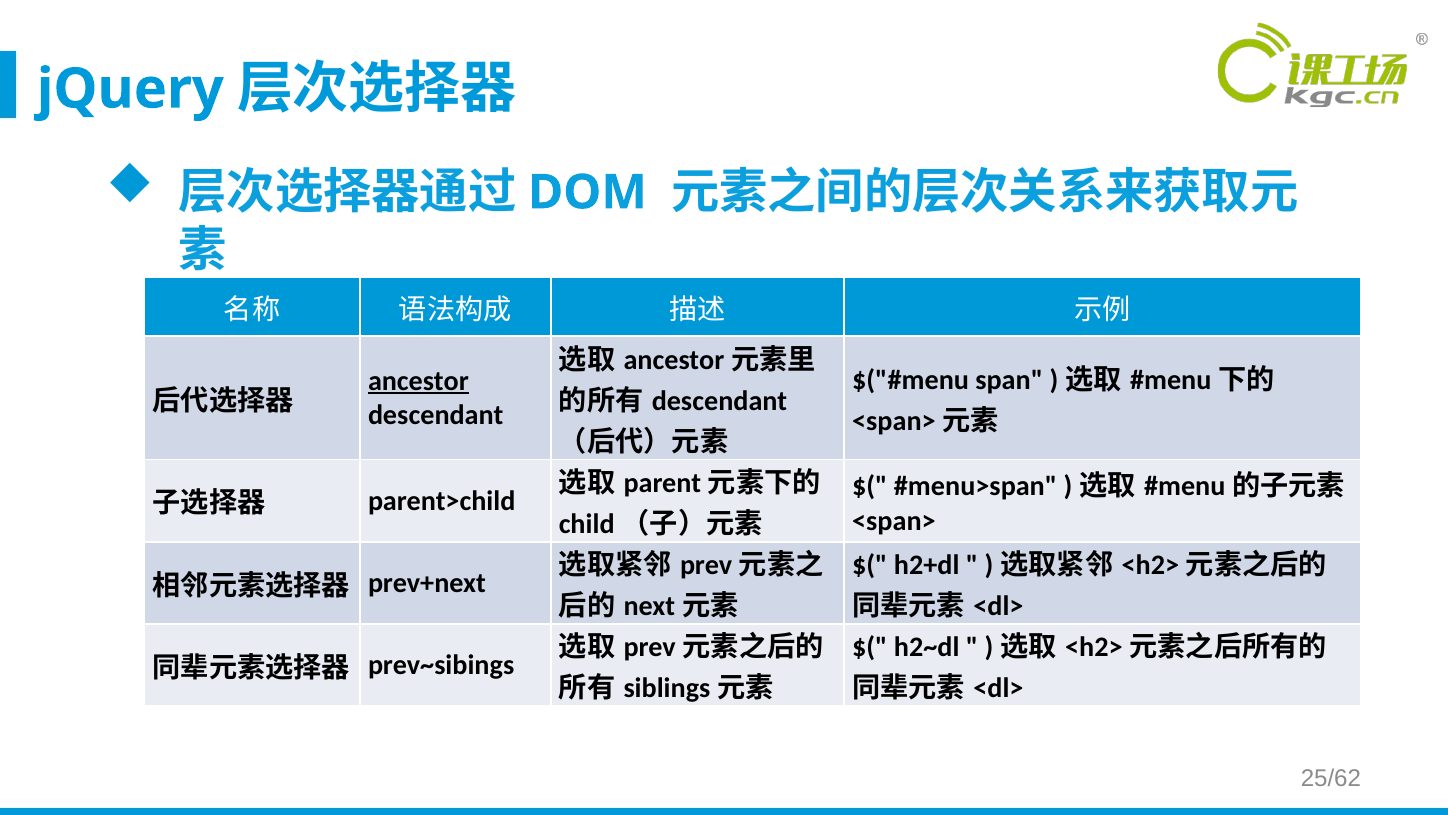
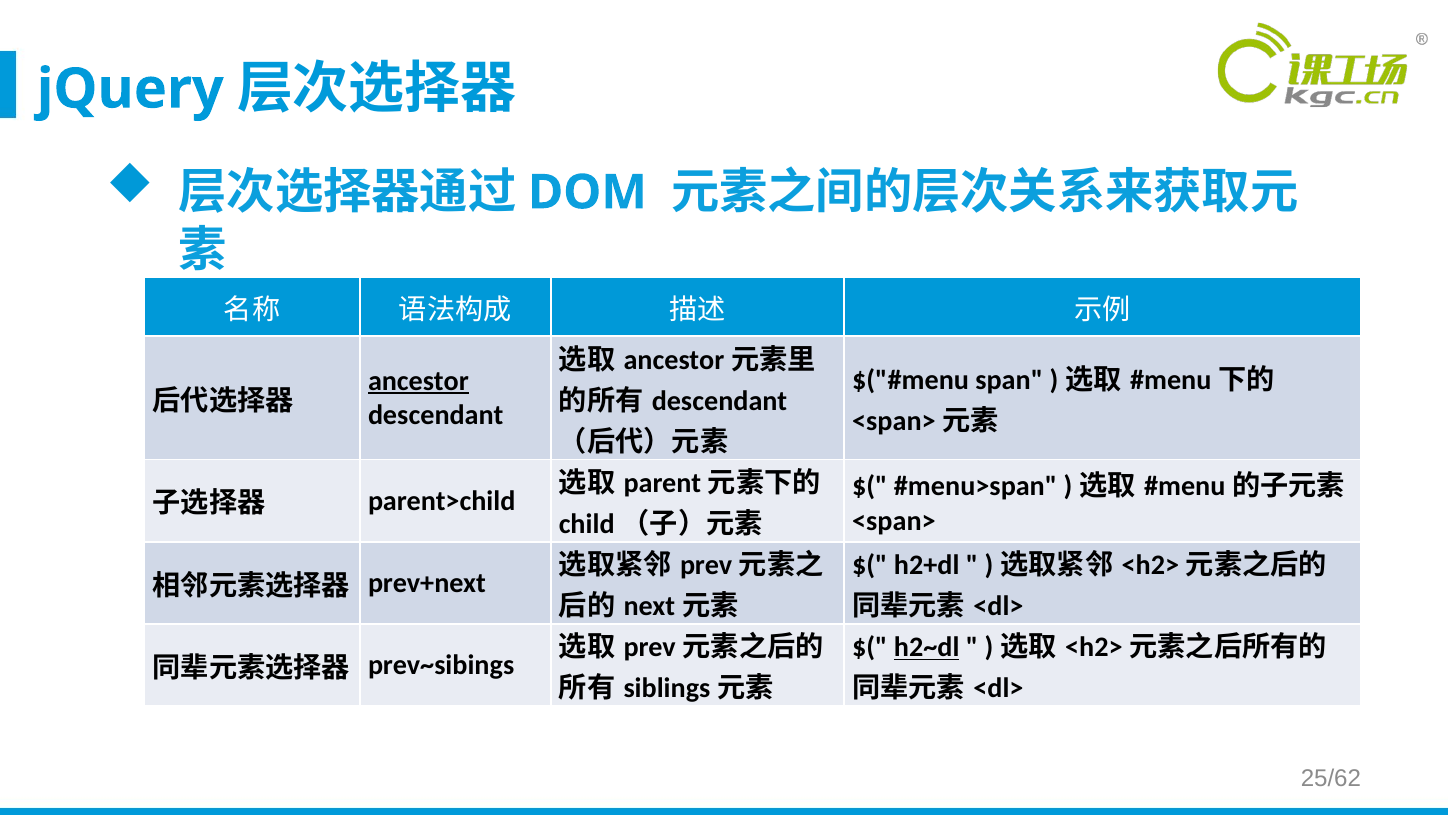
h2~dl underline: none -> present
